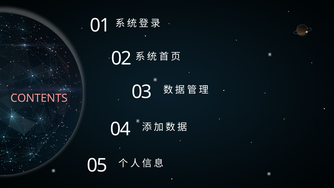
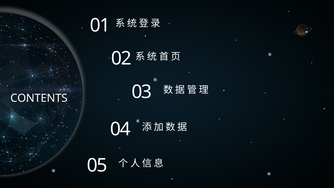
CONTENTS colour: pink -> white
